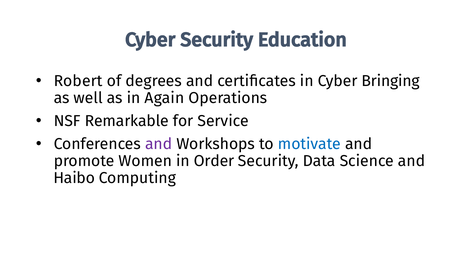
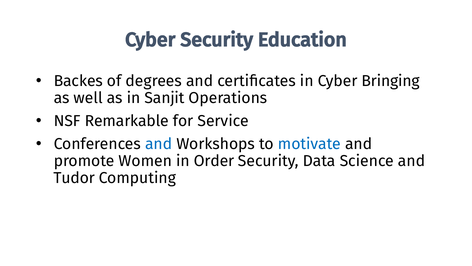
Robert: Robert -> Backes
Again: Again -> Sanjit
and at (159, 144) colour: purple -> blue
Haibo: Haibo -> Tudor
